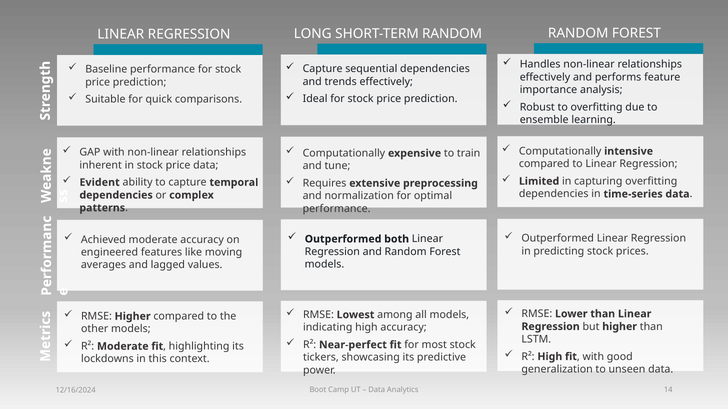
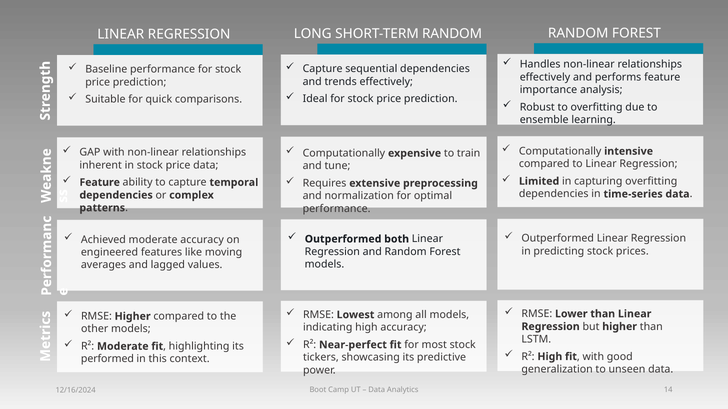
Evident at (100, 183): Evident -> Feature
lockdowns: lockdowns -> performed
